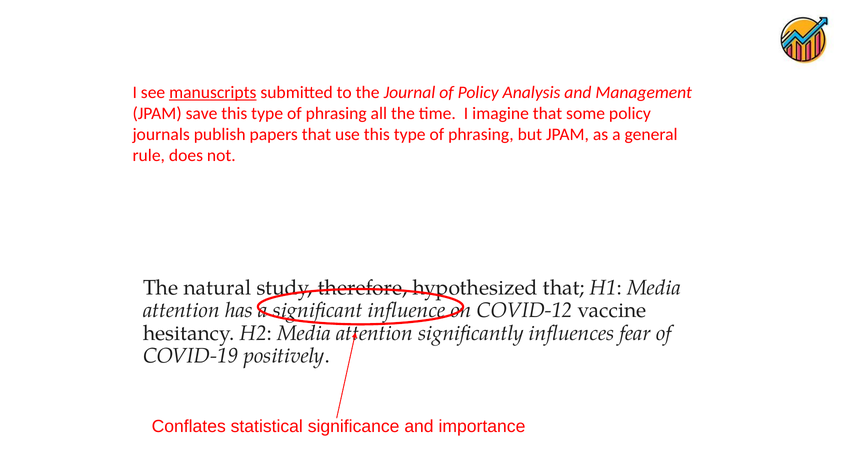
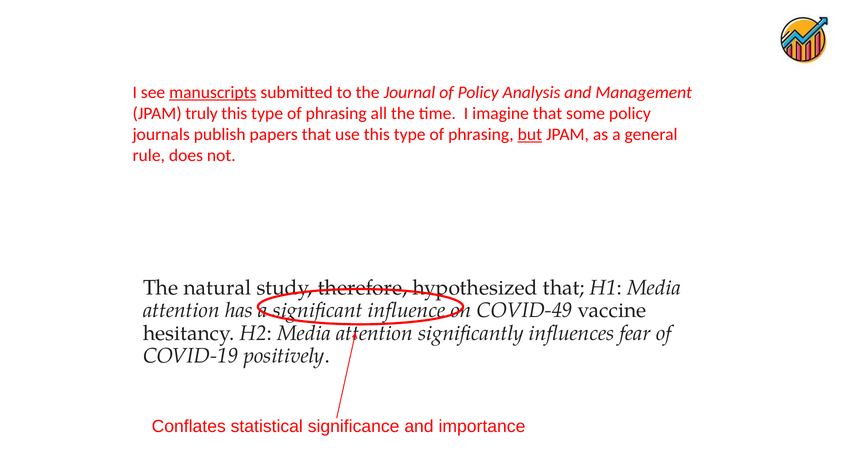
save: save -> truly
but underline: none -> present
COVID-12: COVID-12 -> COVID-49
